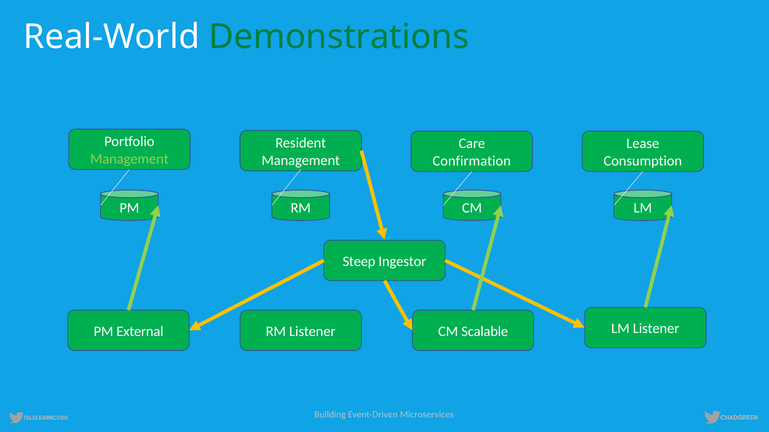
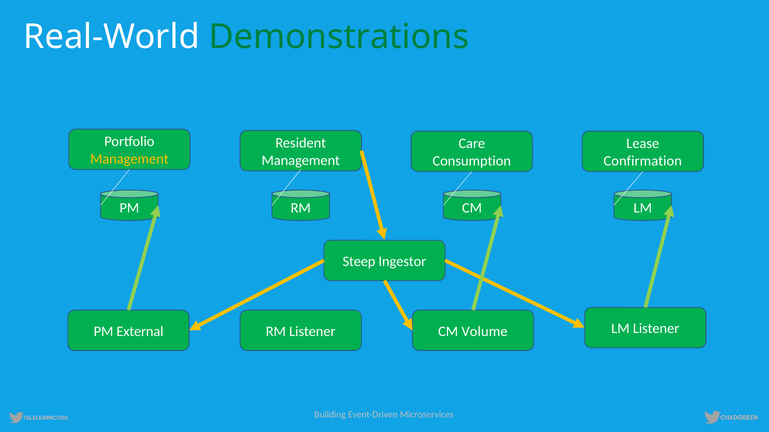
Management at (129, 159) colour: light green -> yellow
Confirmation: Confirmation -> Consumption
Consumption: Consumption -> Confirmation
Scalable: Scalable -> Volume
